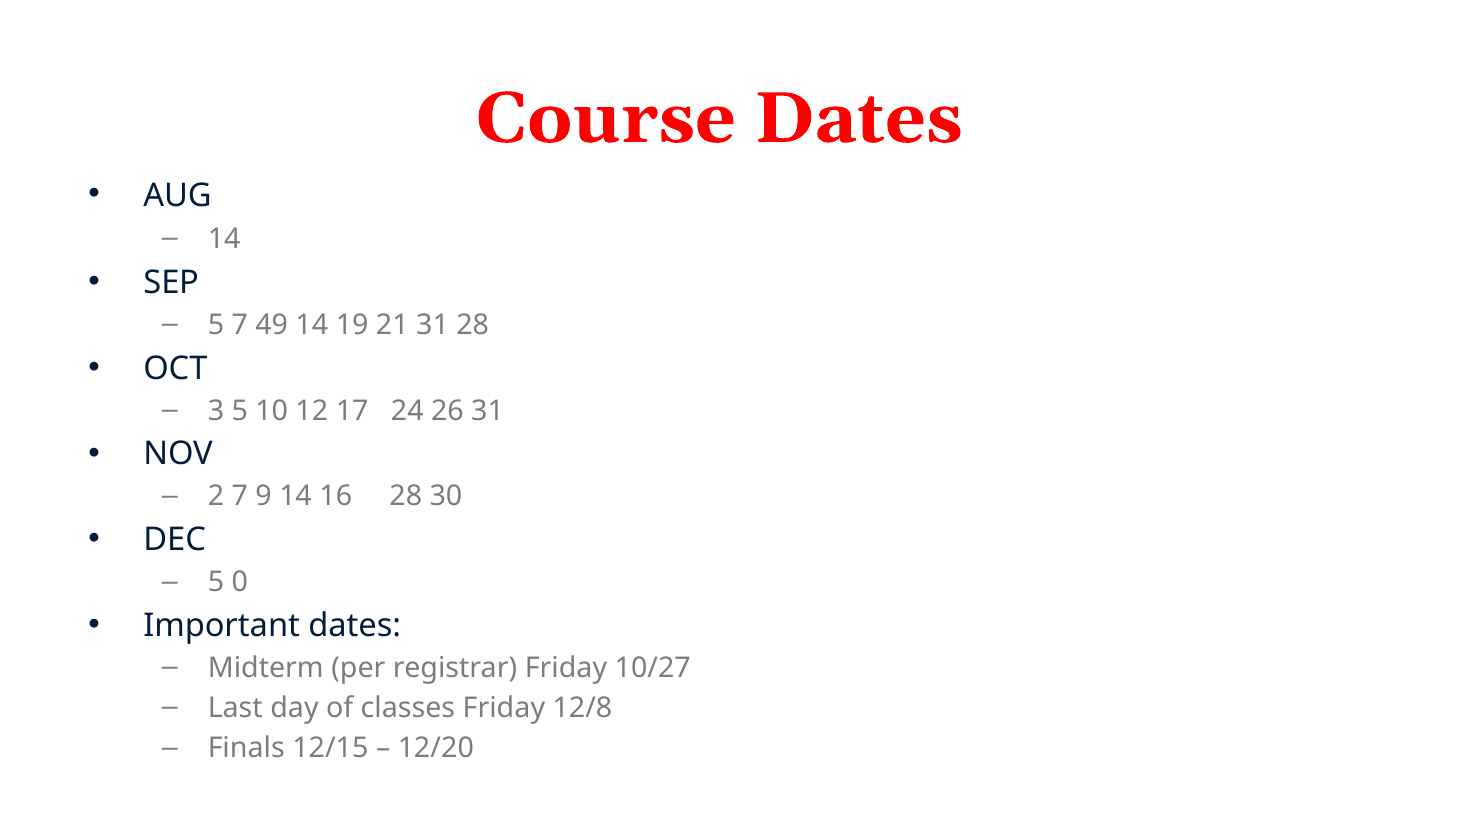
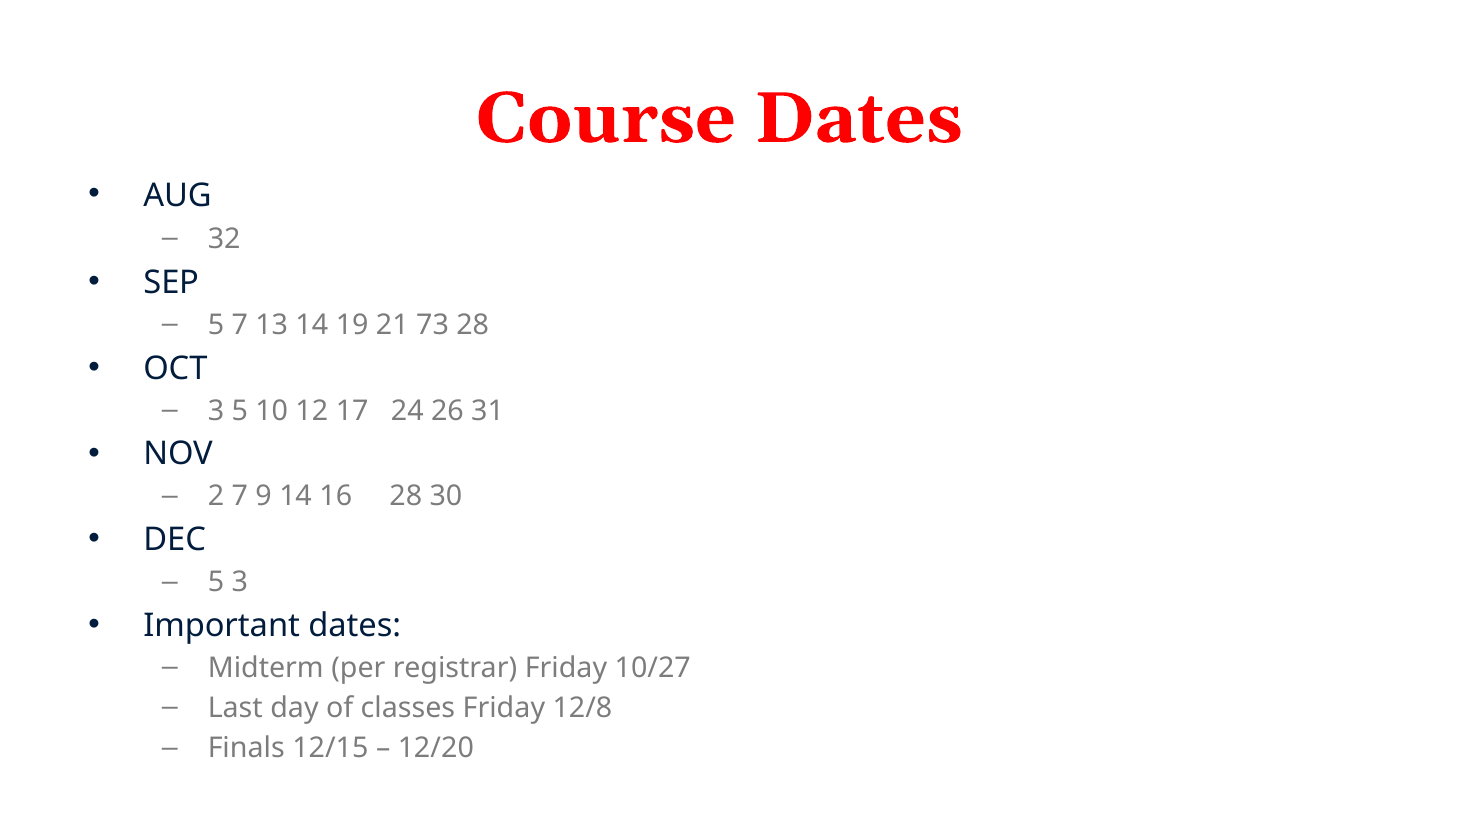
14 at (224, 239): 14 -> 32
49: 49 -> 13
21 31: 31 -> 73
5 0: 0 -> 3
